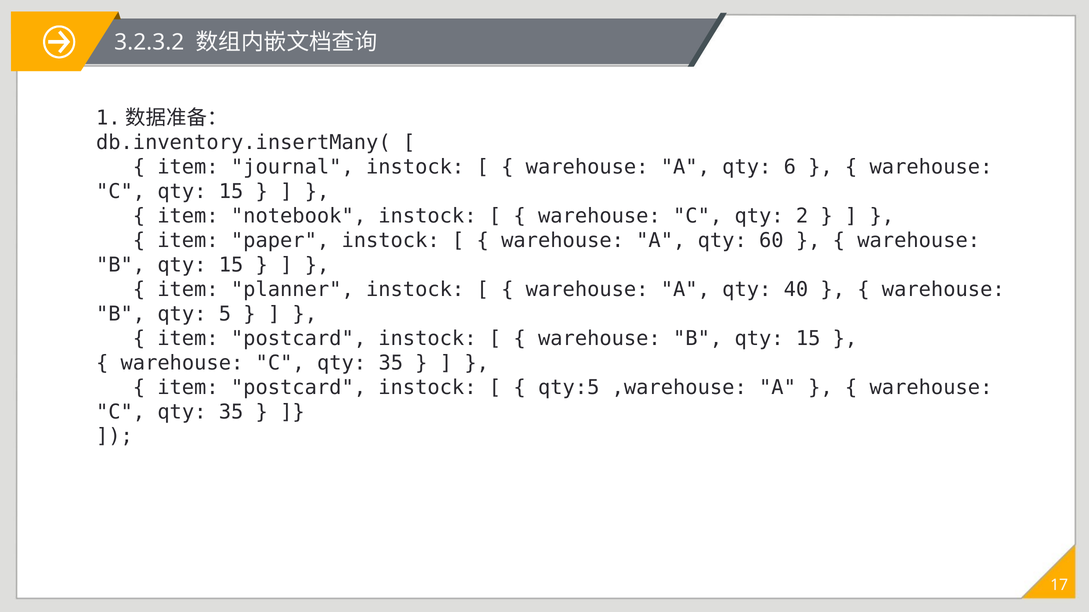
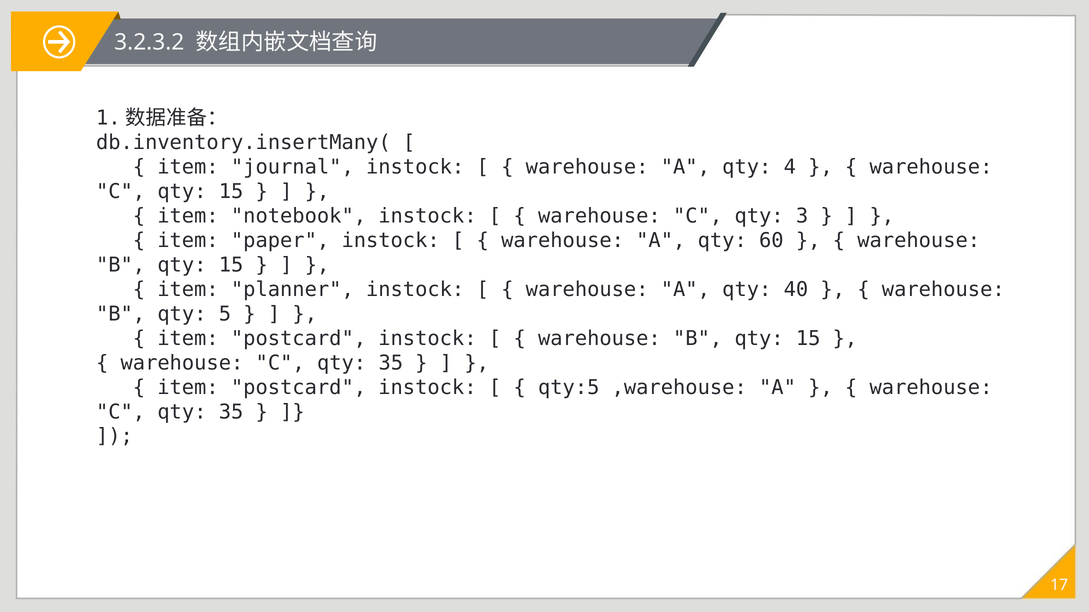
6: 6 -> 4
2: 2 -> 3
